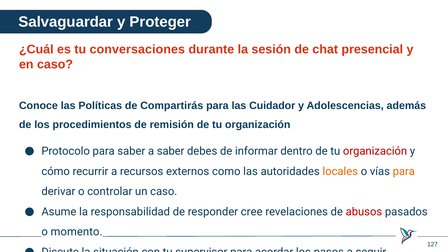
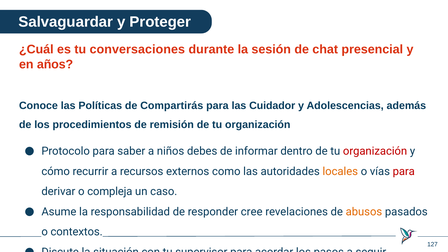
en caso: caso -> años
a saber: saber -> niños
para at (404, 171) colour: orange -> red
controlar: controlar -> compleja
abusos colour: red -> orange
momento: momento -> contextos
